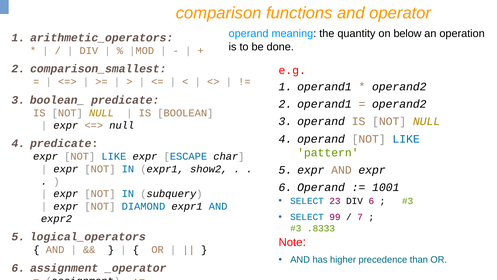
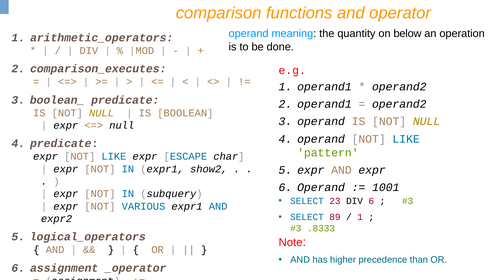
comparison_smallest: comparison_smallest -> comparison_executes
DIAMOND: DIAMOND -> VARIOUS
99: 99 -> 89
7 at (360, 217): 7 -> 1
